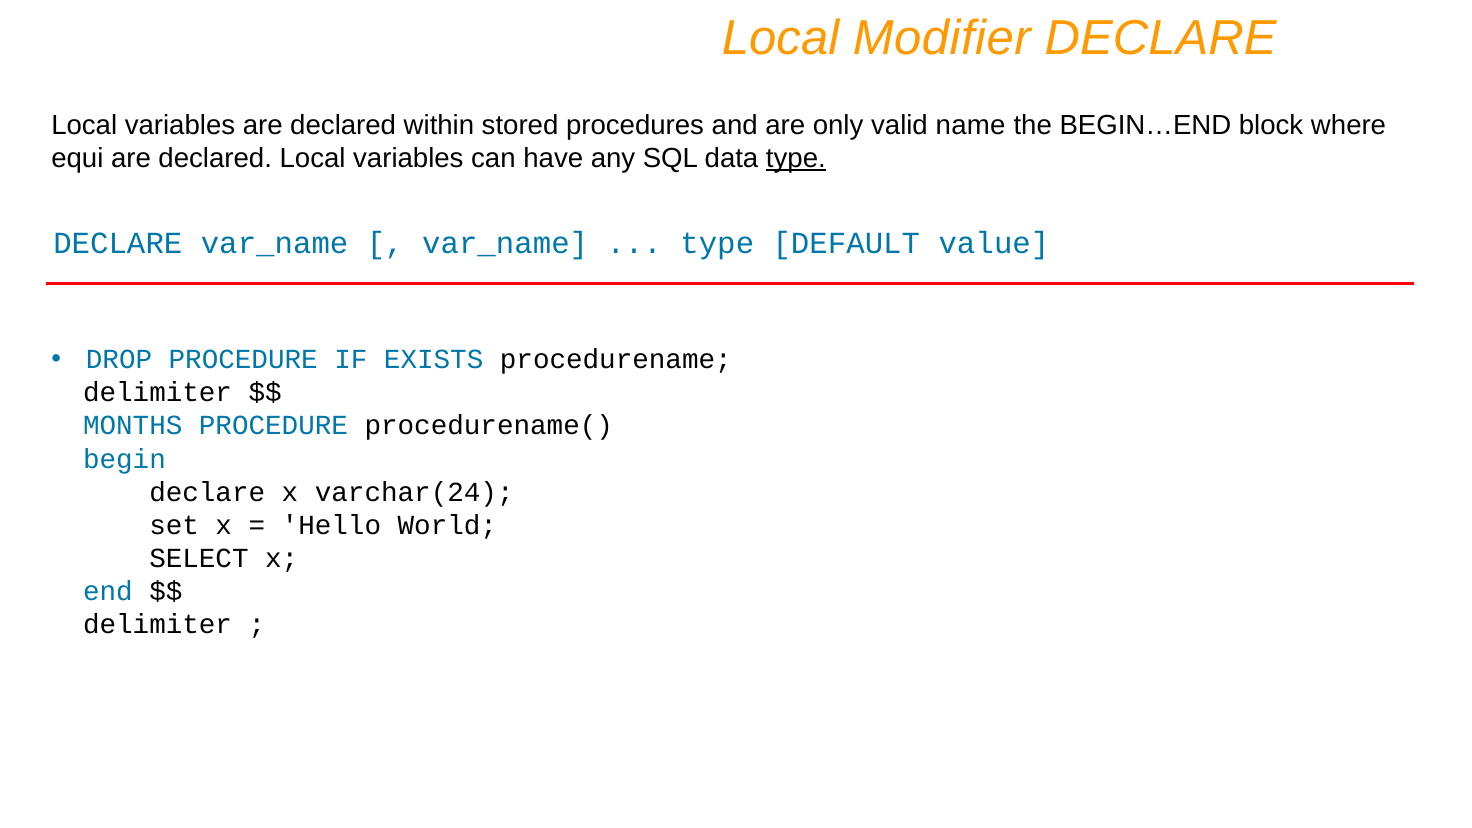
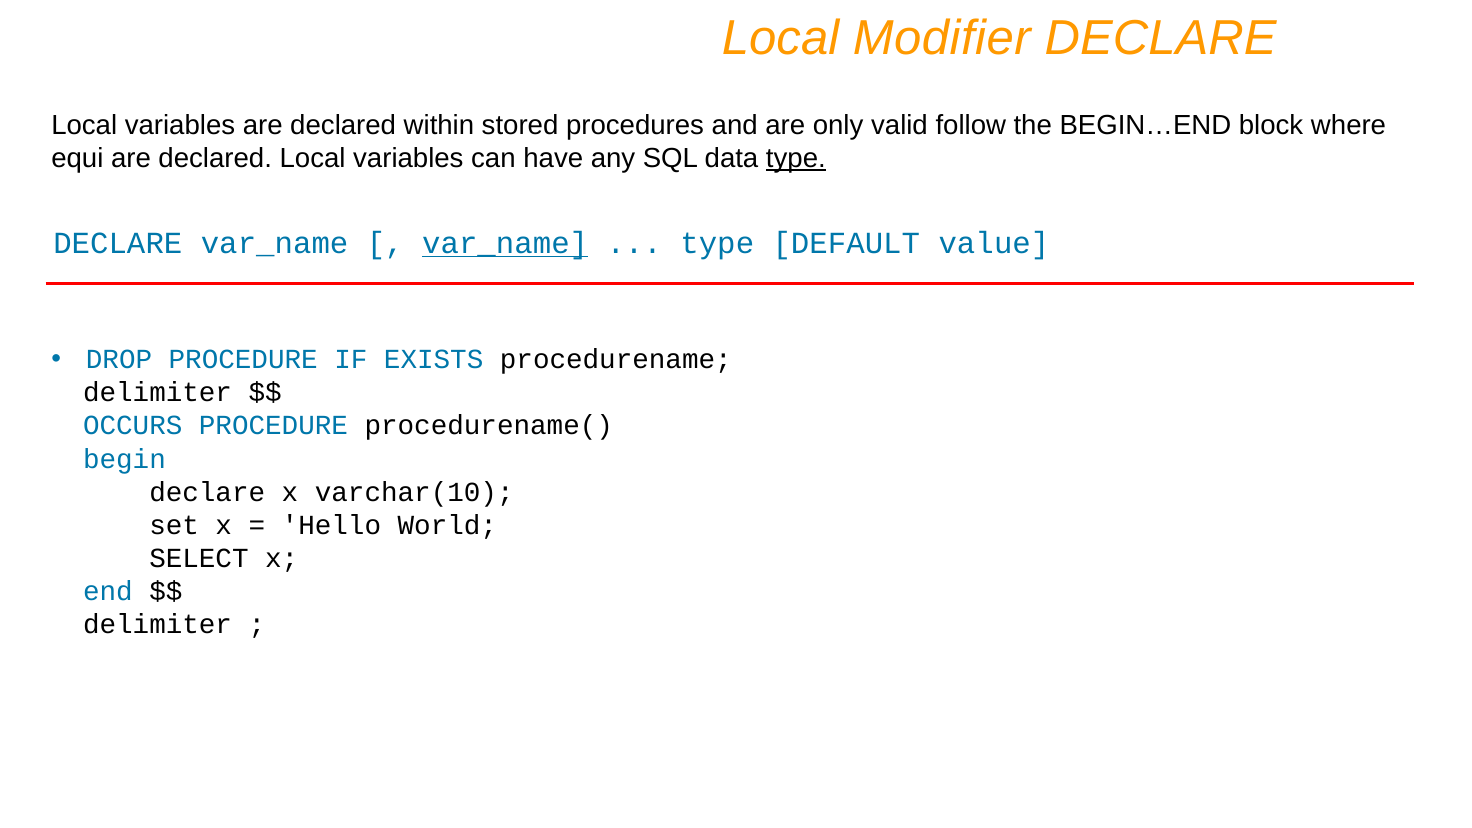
name: name -> follow
var_name at (505, 243) underline: none -> present
MONTHS: MONTHS -> OCCURS
varchar(24: varchar(24 -> varchar(10
